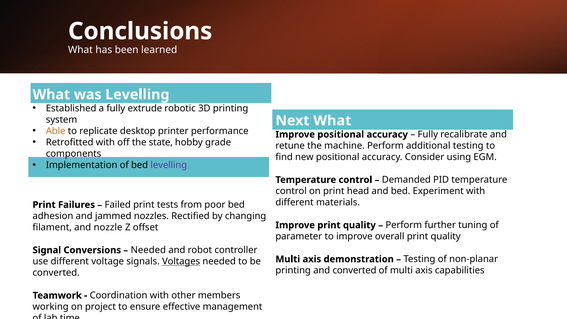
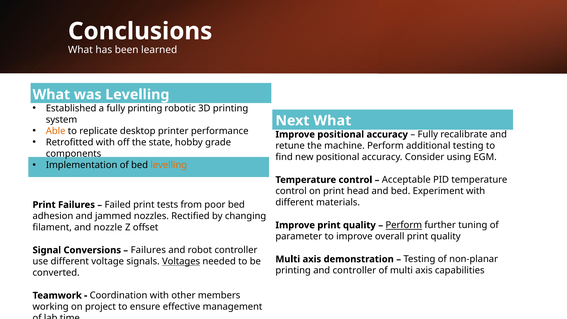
fully extrude: extrude -> printing
levelling at (169, 165) colour: purple -> orange
Demanded: Demanded -> Acceptable
Perform at (404, 225) underline: none -> present
Needed at (148, 250): Needed -> Failures
and converted: converted -> controller
